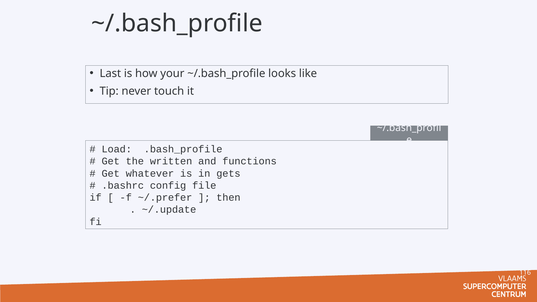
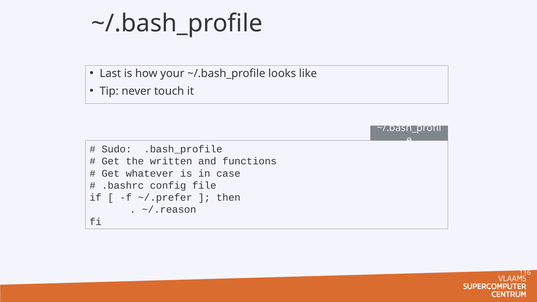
Load: Load -> Sudo
gets: gets -> case
~/.update: ~/.update -> ~/.reason
